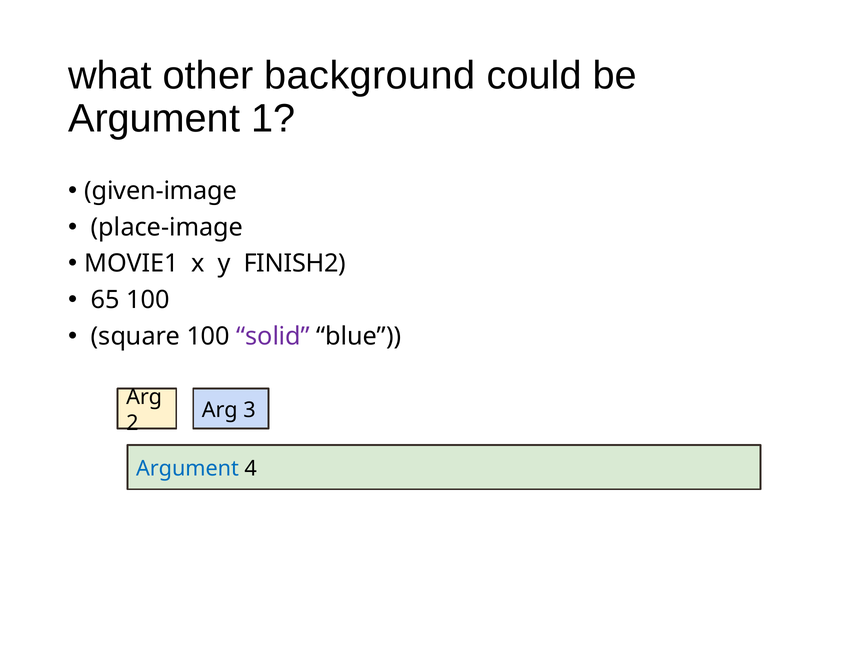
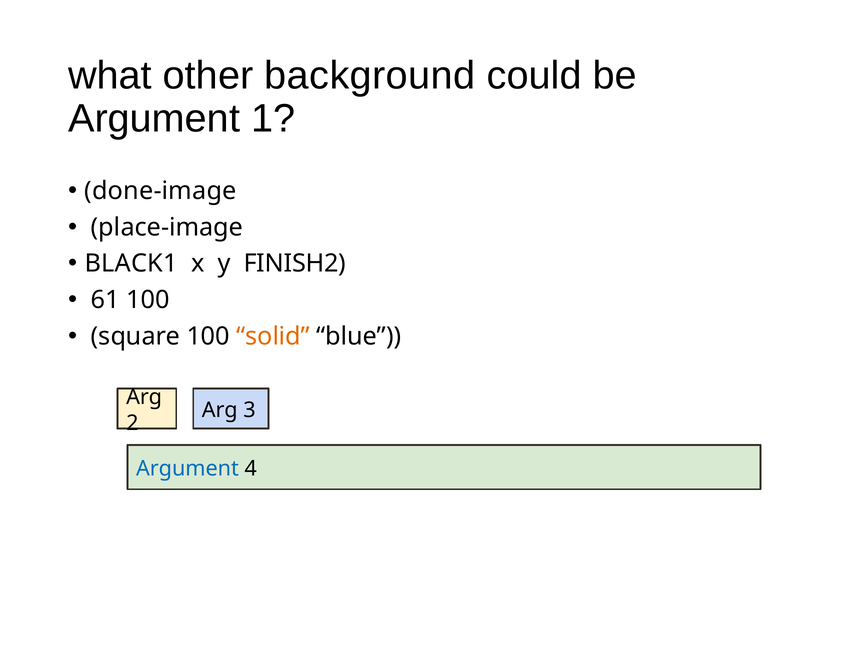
given-image: given-image -> done-image
MOVIE1: MOVIE1 -> BLACK1
65: 65 -> 61
solid colour: purple -> orange
